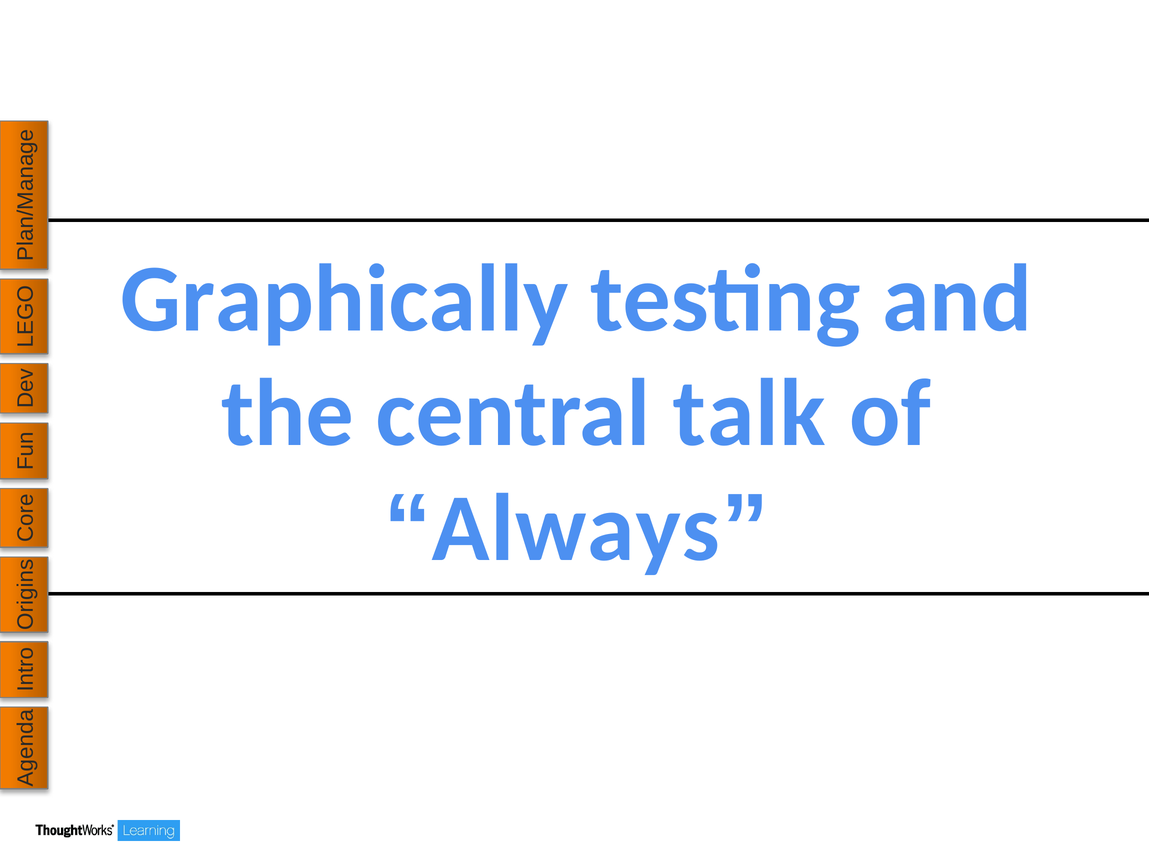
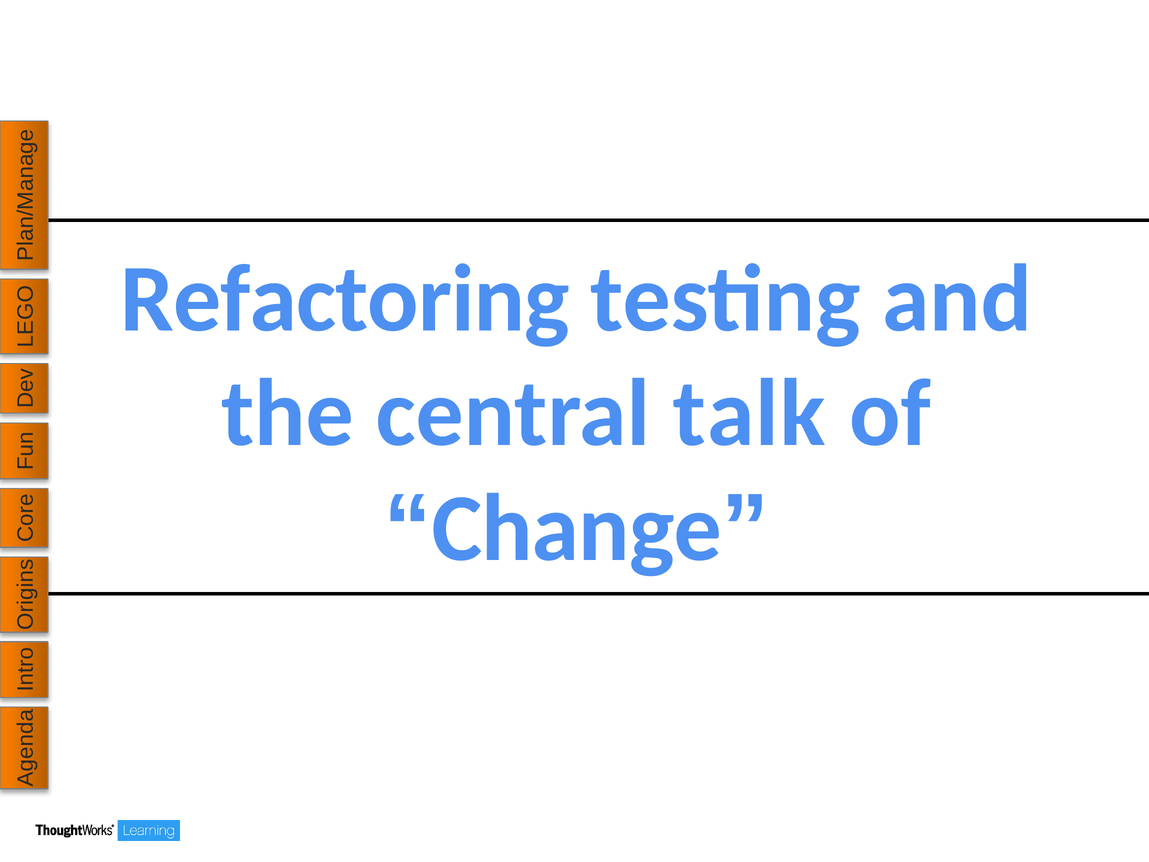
Graphically: Graphically -> Refactoring
Always: Always -> Change
